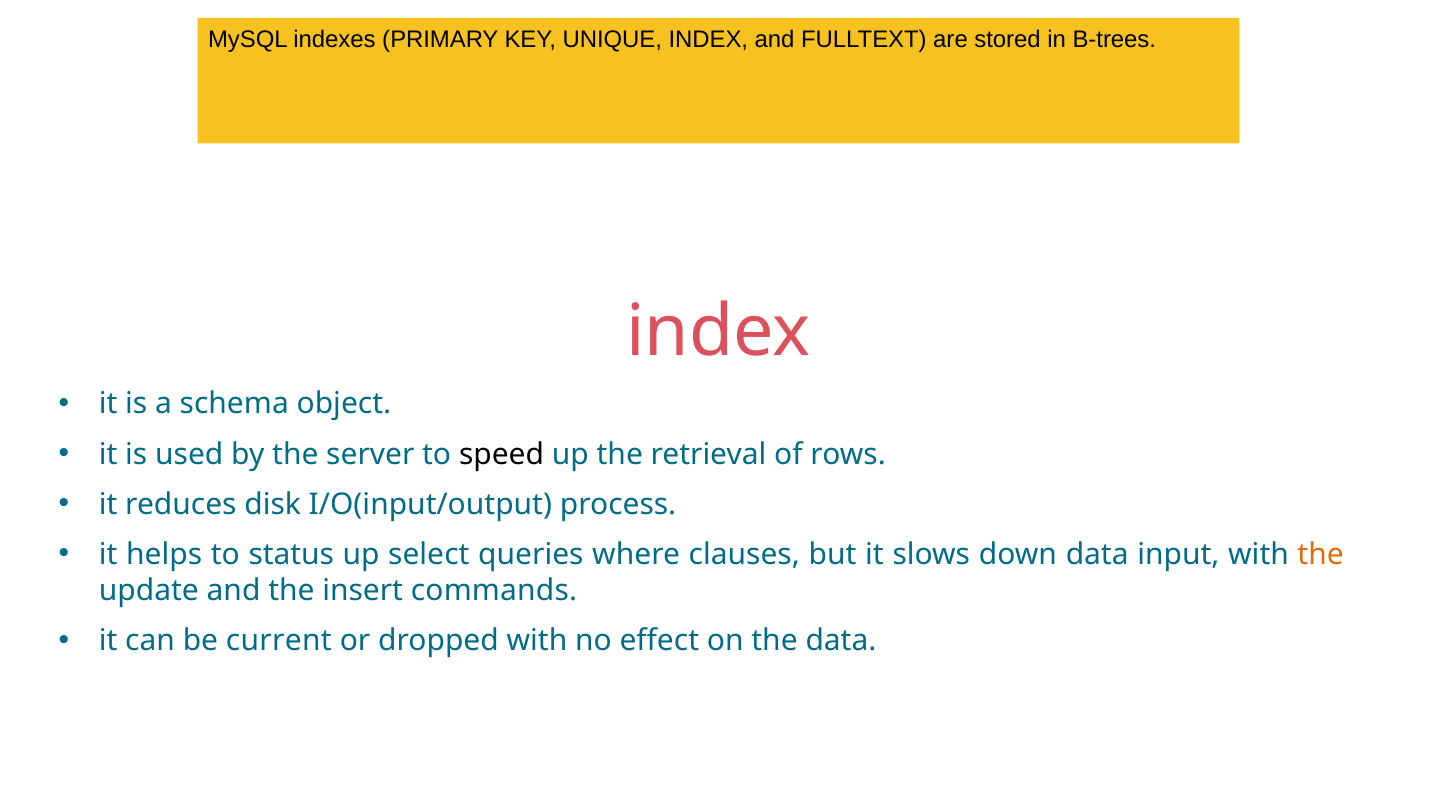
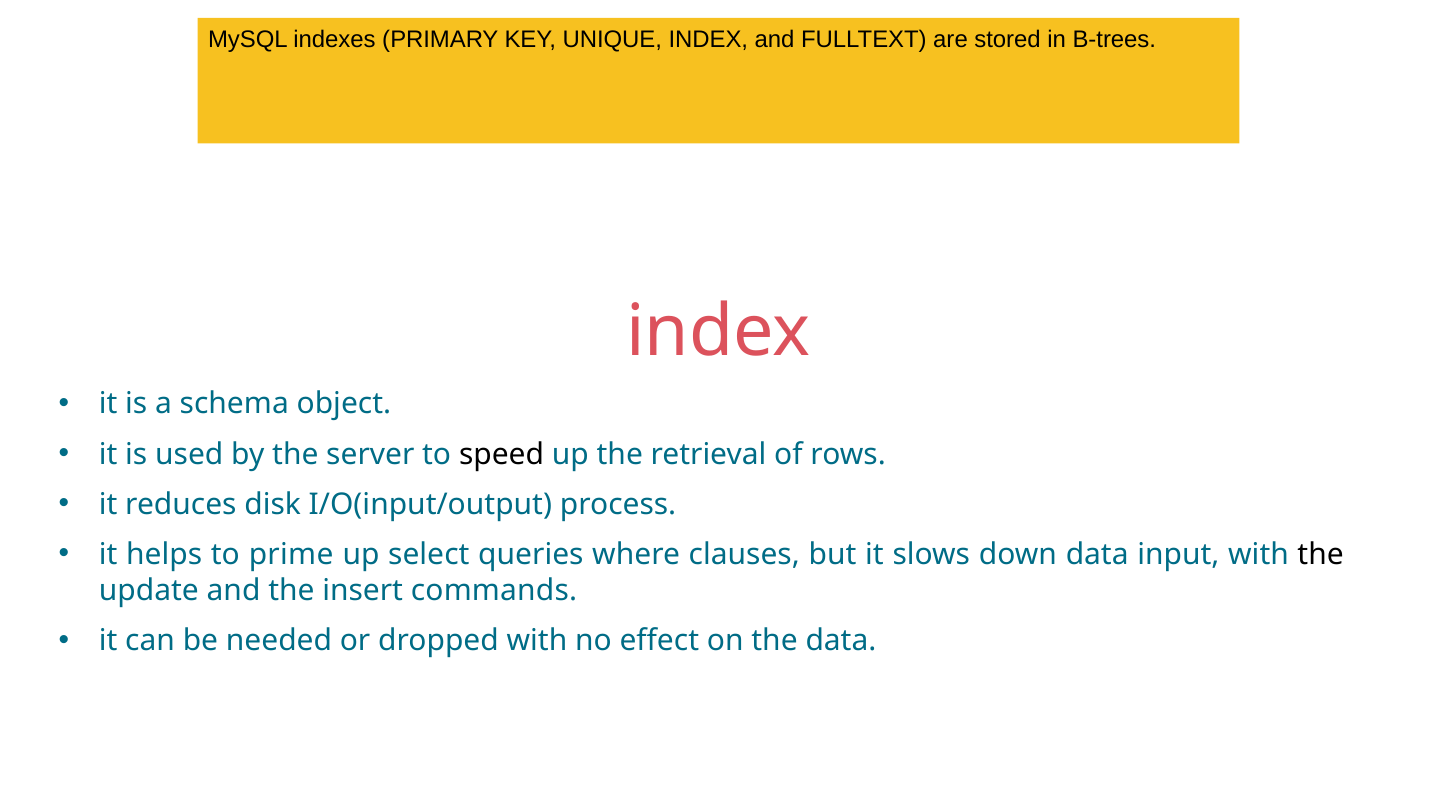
status: status -> prime
the at (1321, 555) colour: orange -> black
current: current -> needed
